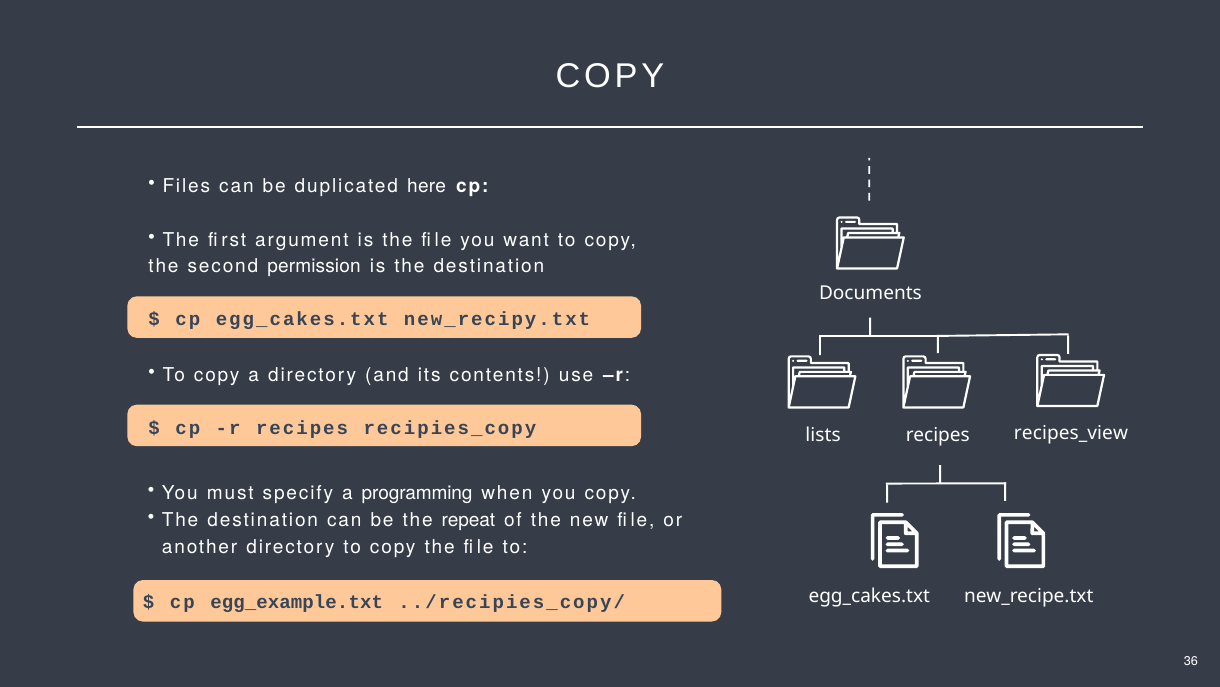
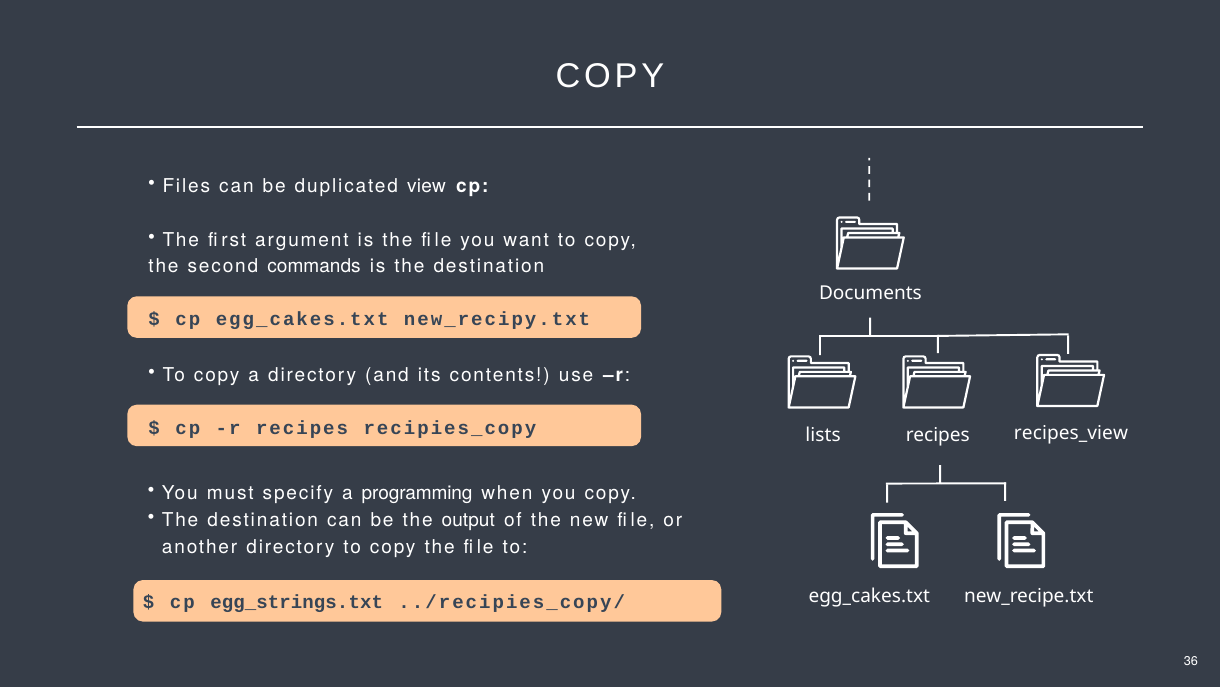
here: here -> view
permission: permission -> commands
repeat: repeat -> output
egg_example.txt: egg_example.txt -> egg_strings.txt
